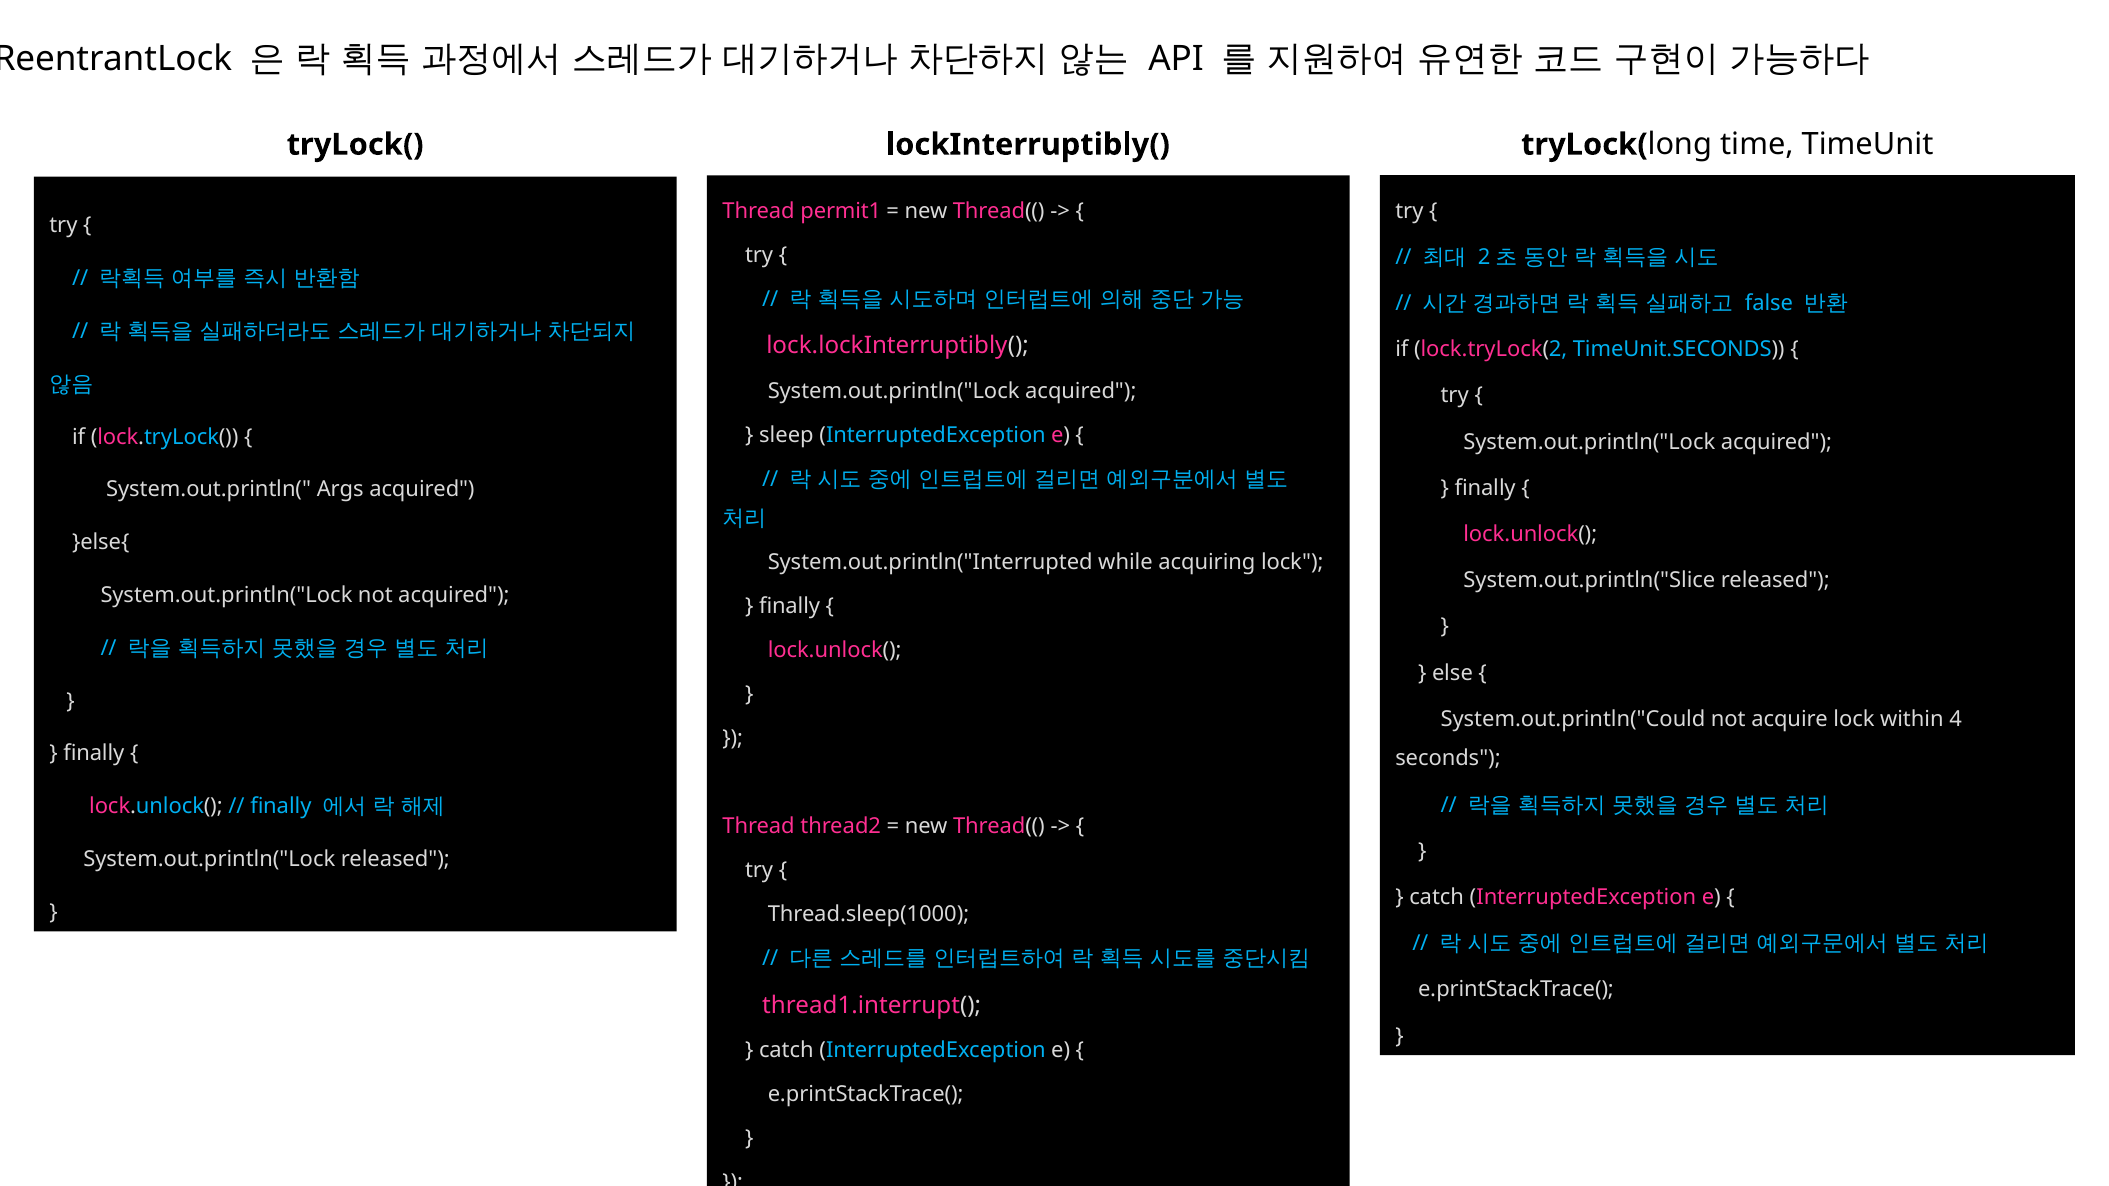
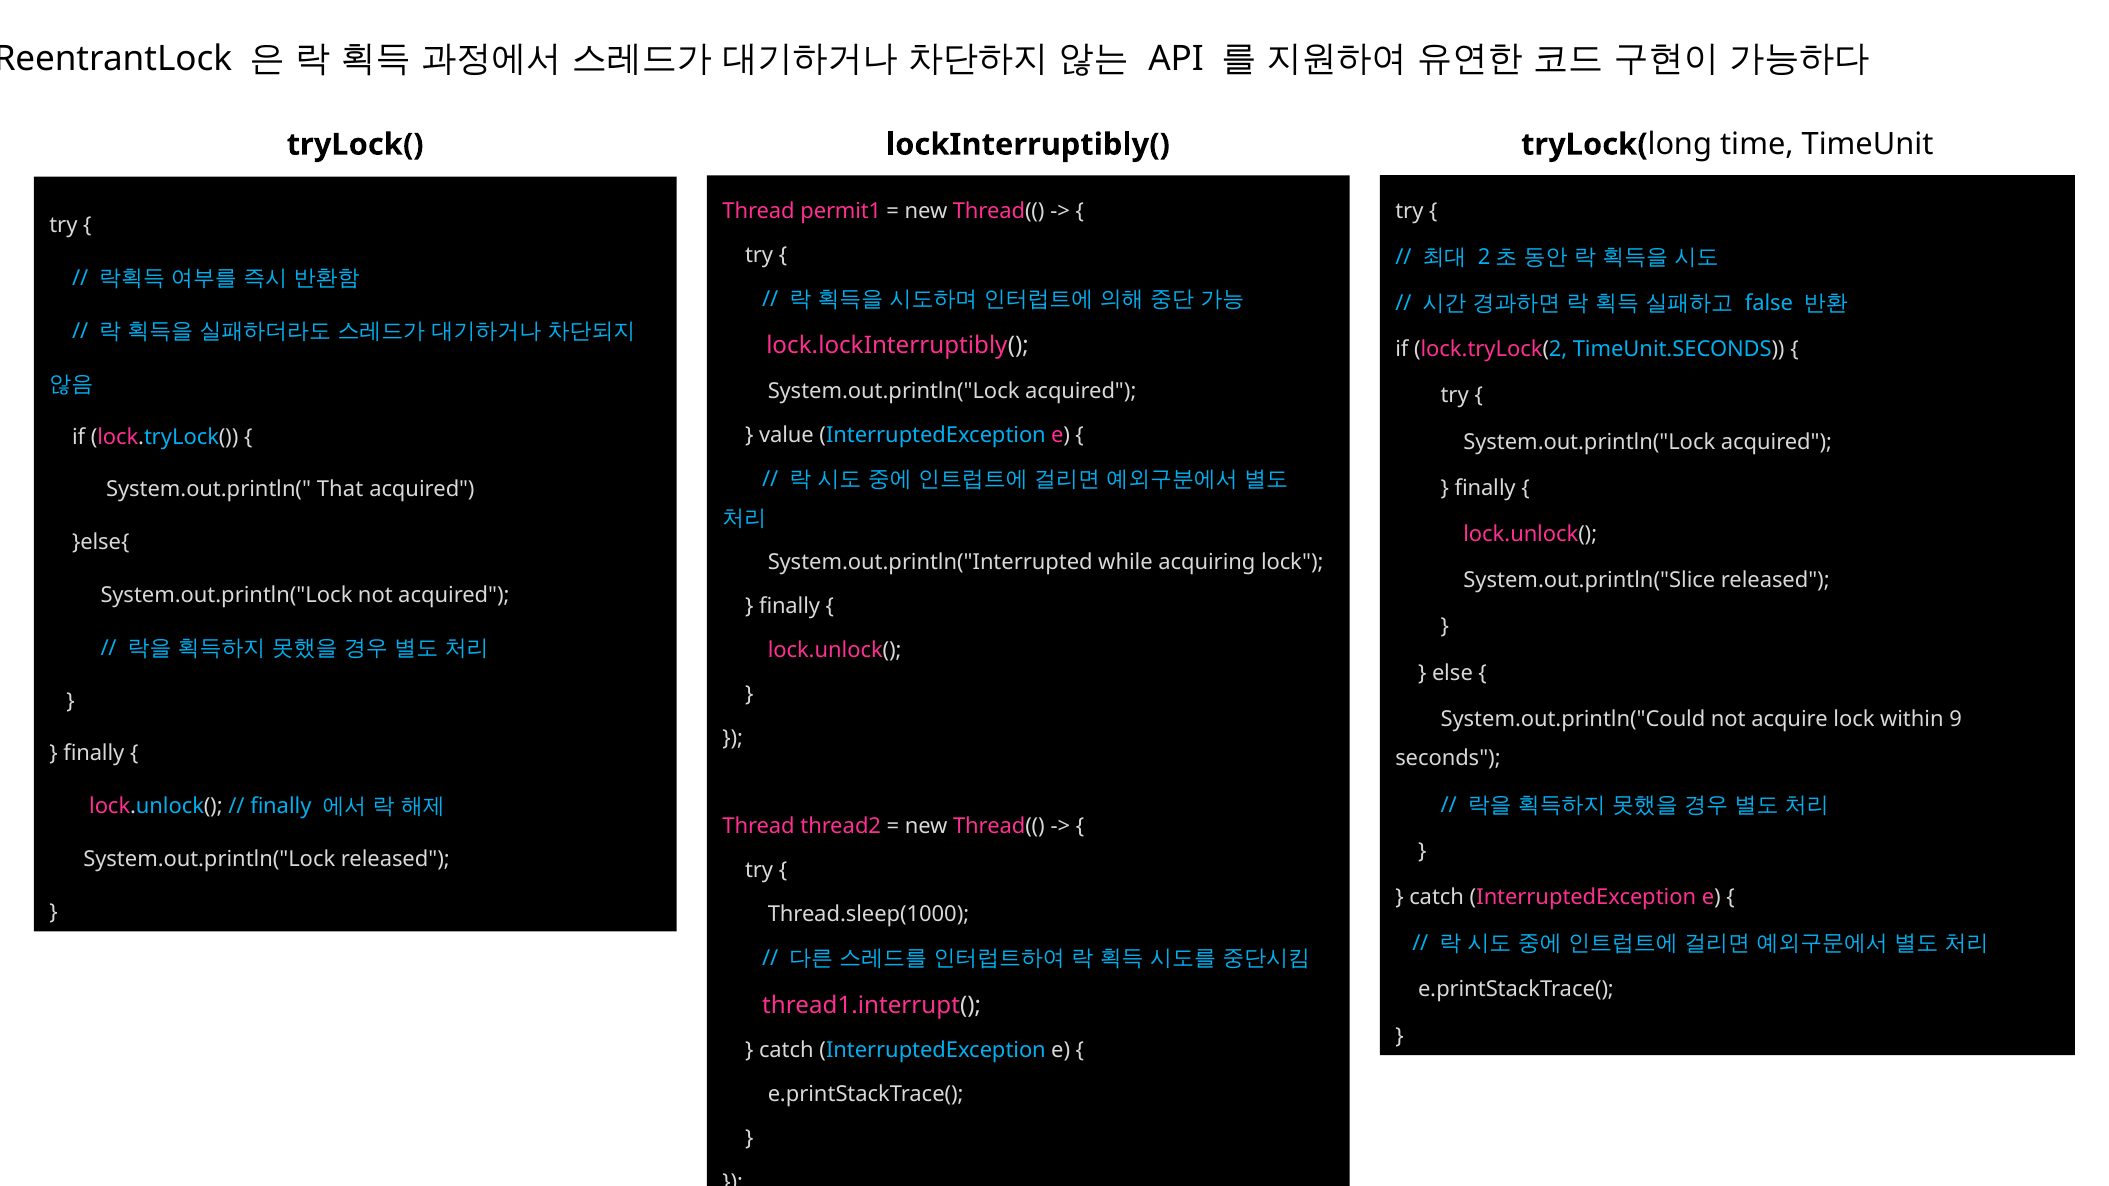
sleep: sleep -> value
Args: Args -> That
4: 4 -> 9
